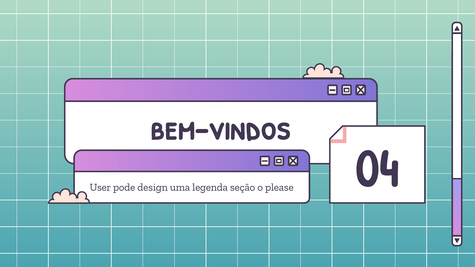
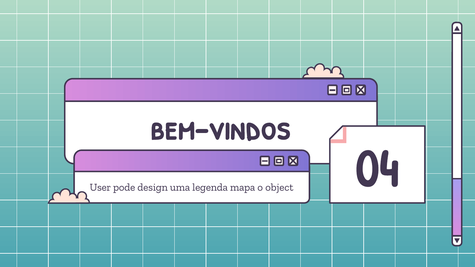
seção: seção -> mapa
please: please -> object
